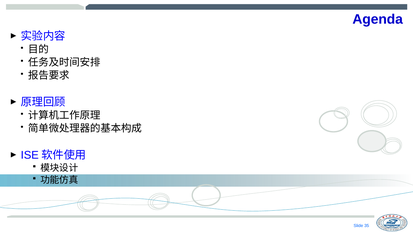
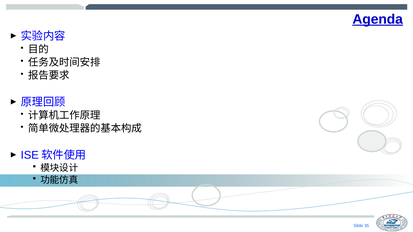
Agenda underline: none -> present
